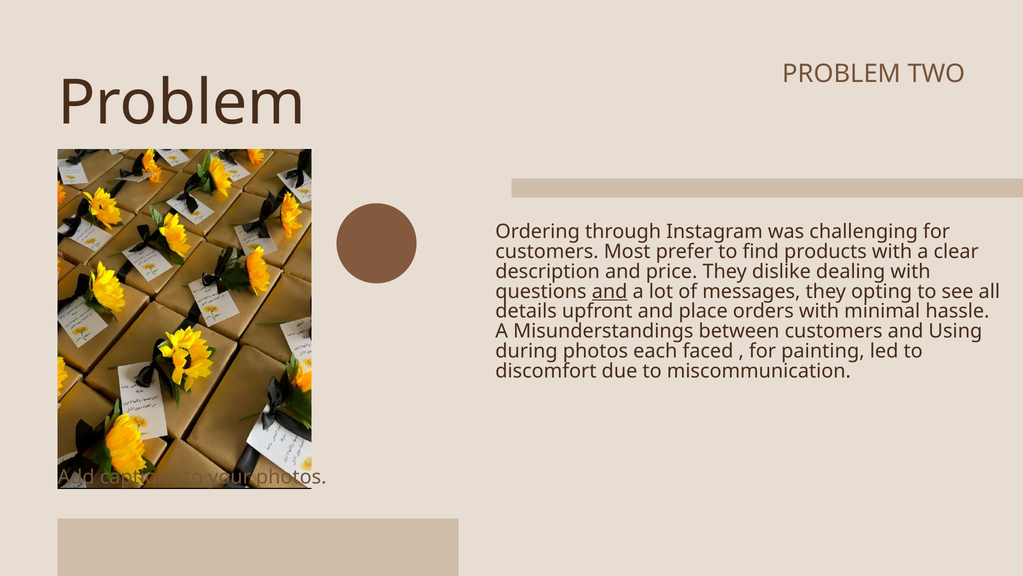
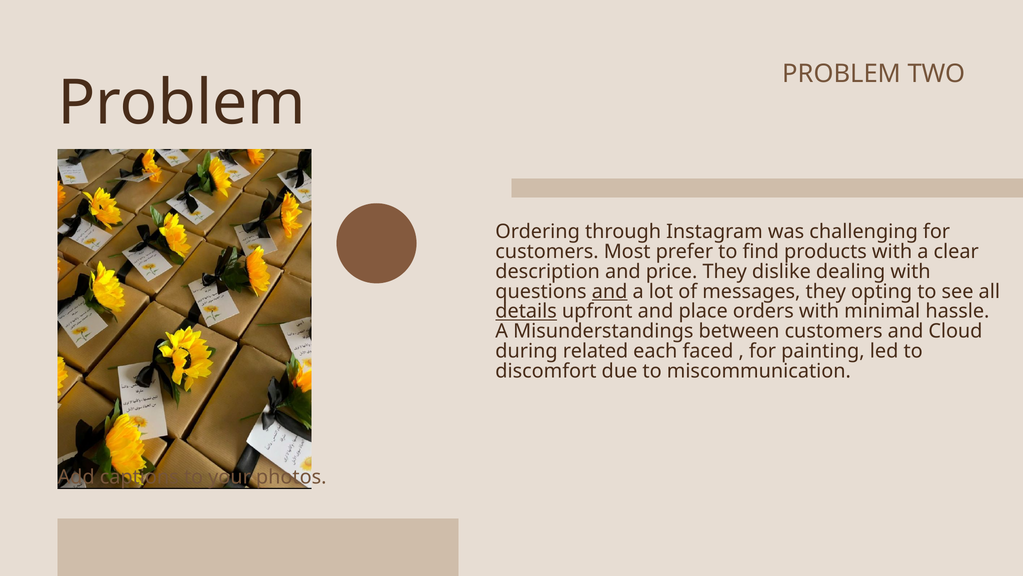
details underline: none -> present
Using: Using -> Cloud
during photos: photos -> related
